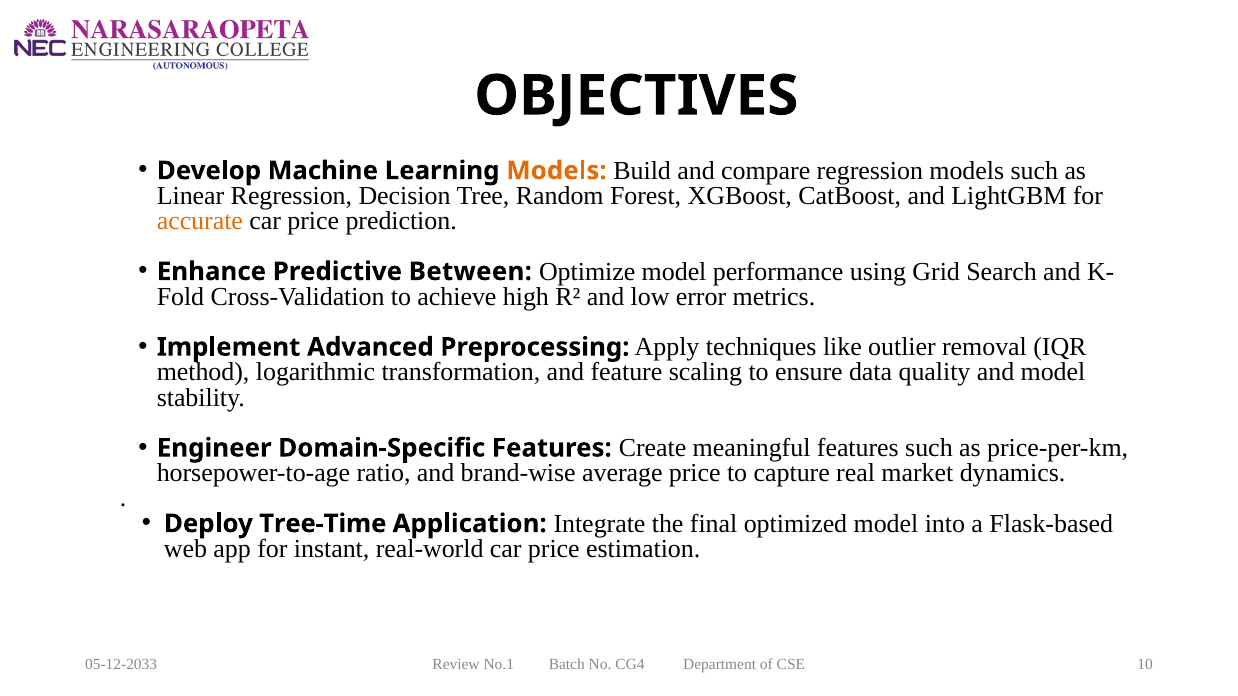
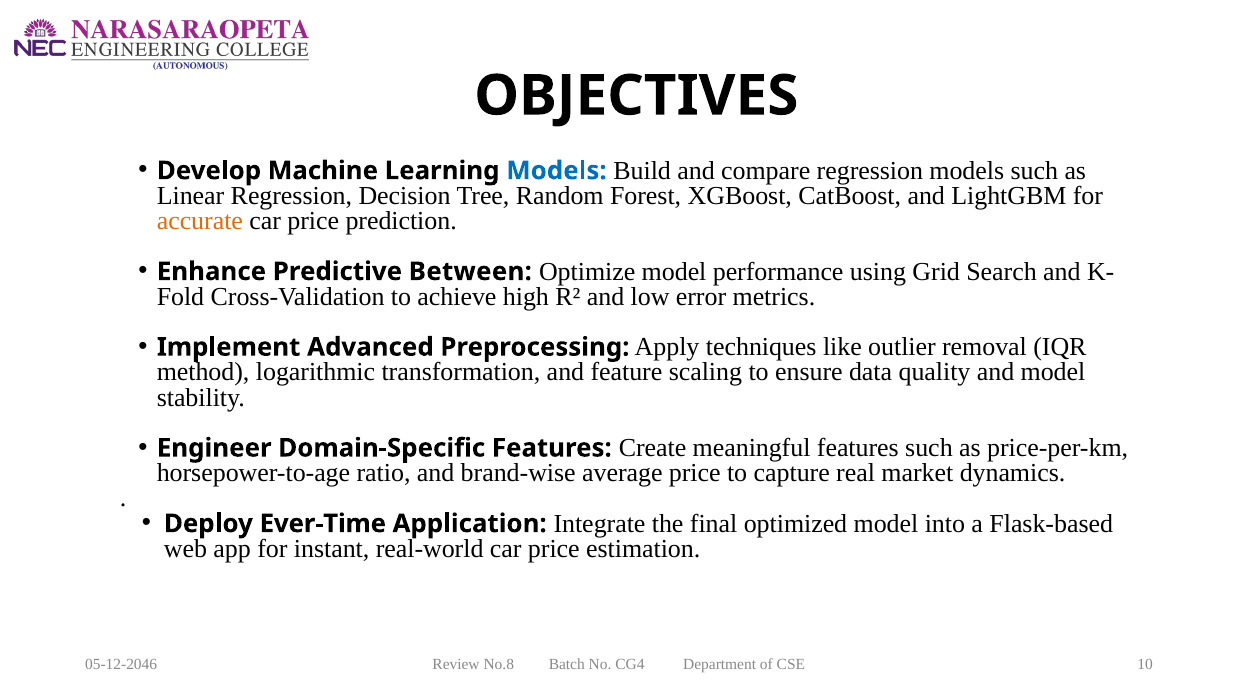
Models at (556, 171) colour: orange -> blue
Tree-Time: Tree-Time -> Ever-Time
05-12-2033: 05-12-2033 -> 05-12-2046
No.1: No.1 -> No.8
